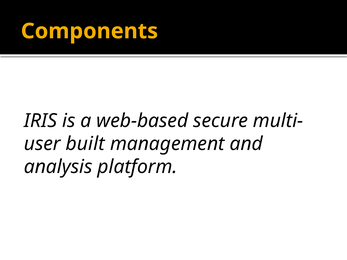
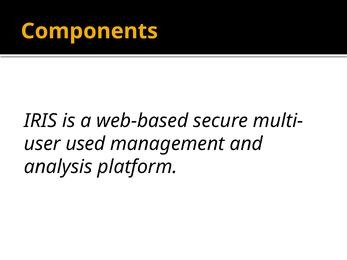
built: built -> used
